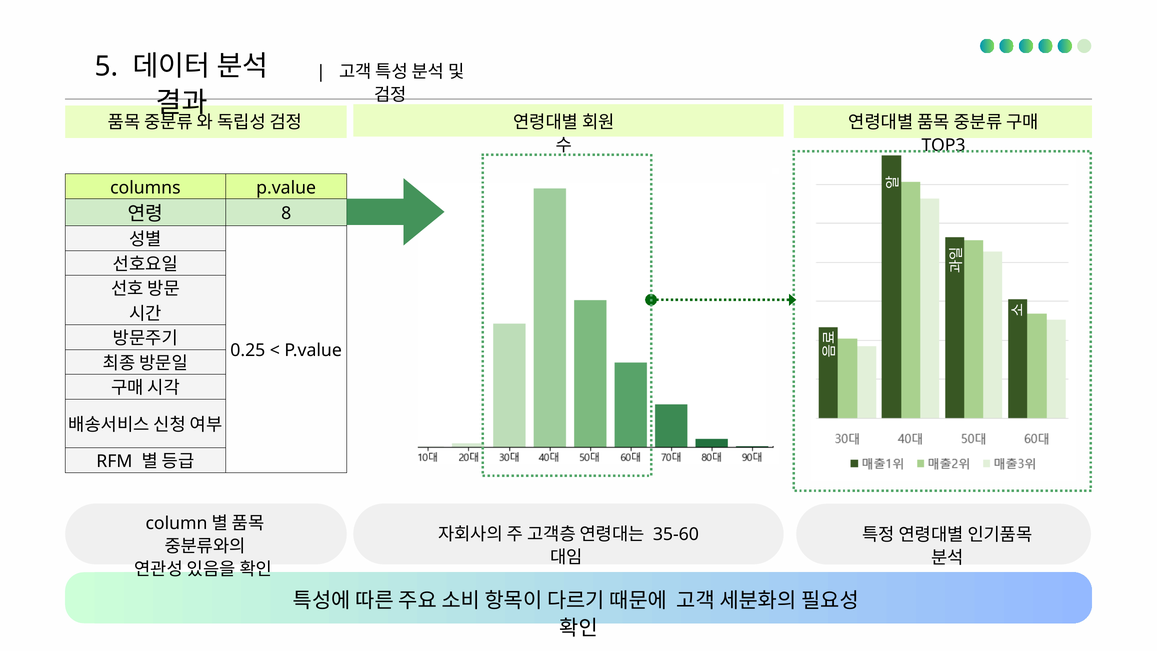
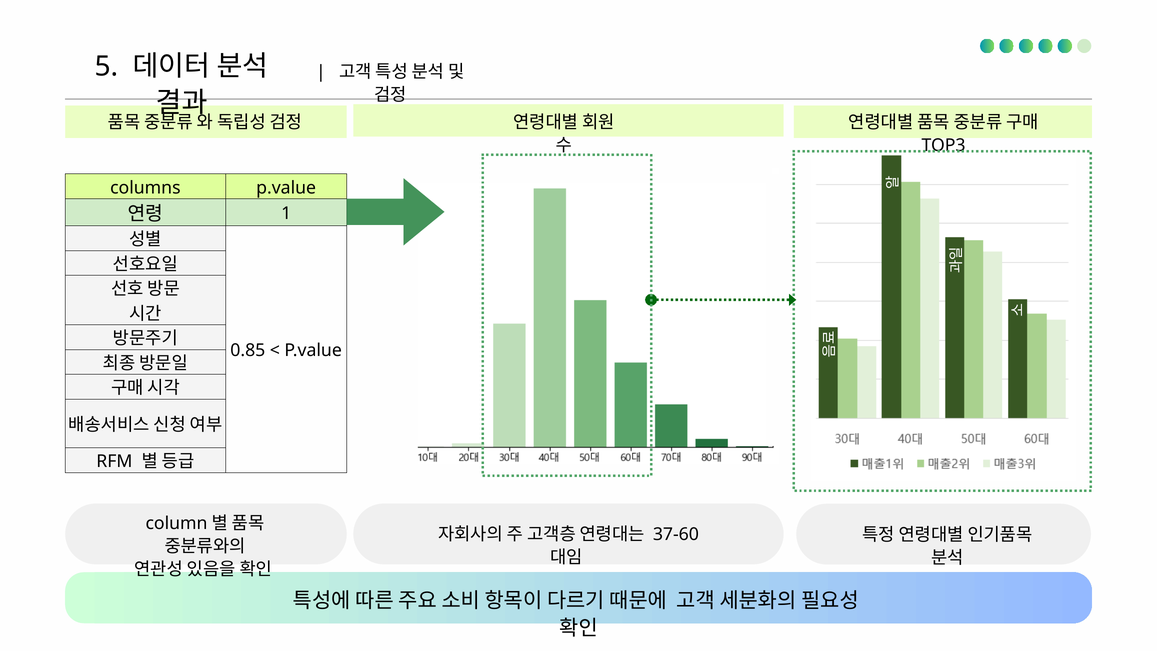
8: 8 -> 1
0.25: 0.25 -> 0.85
35-60: 35-60 -> 37-60
